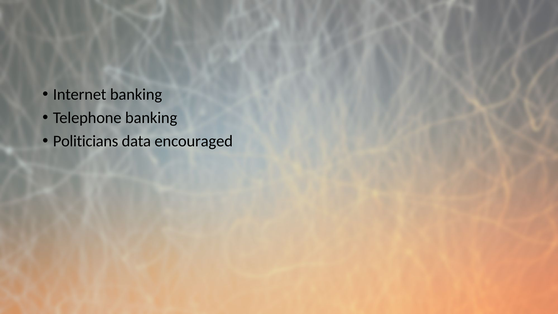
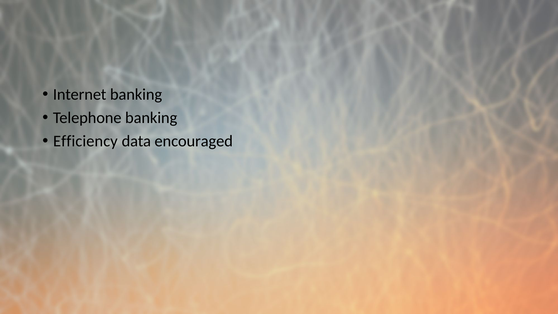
Politicians: Politicians -> Efficiency
